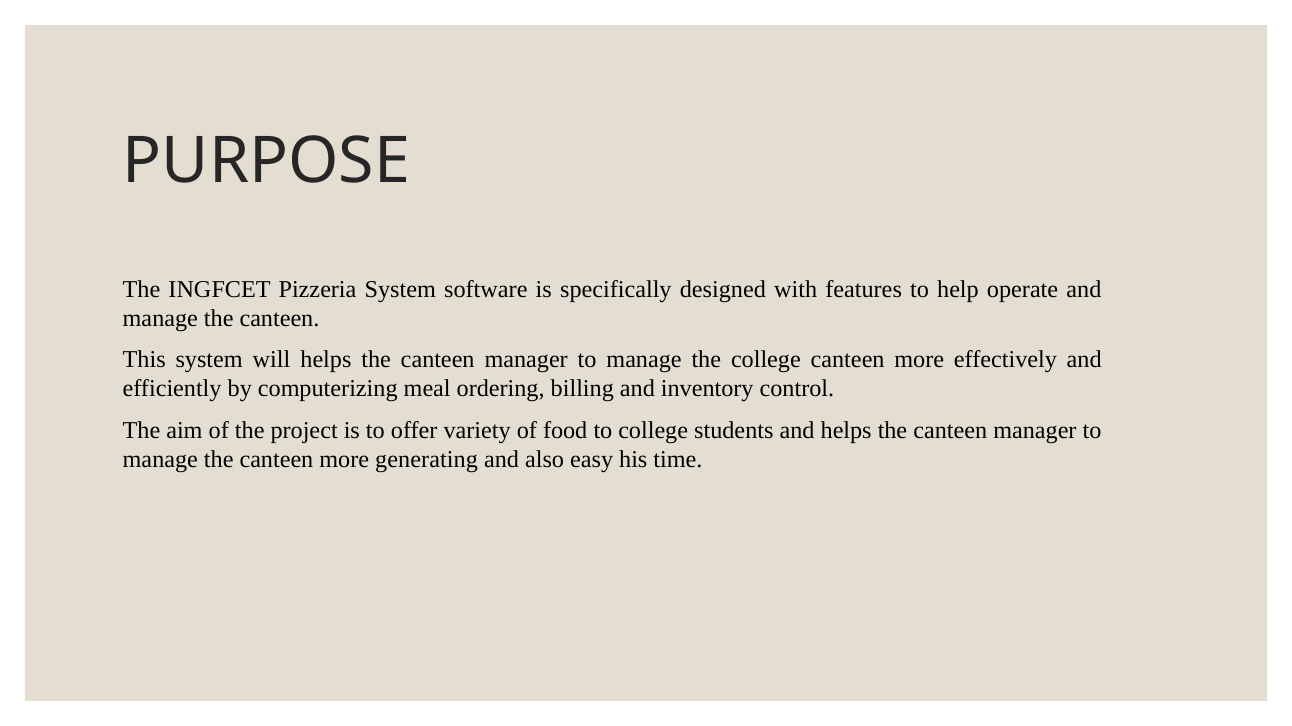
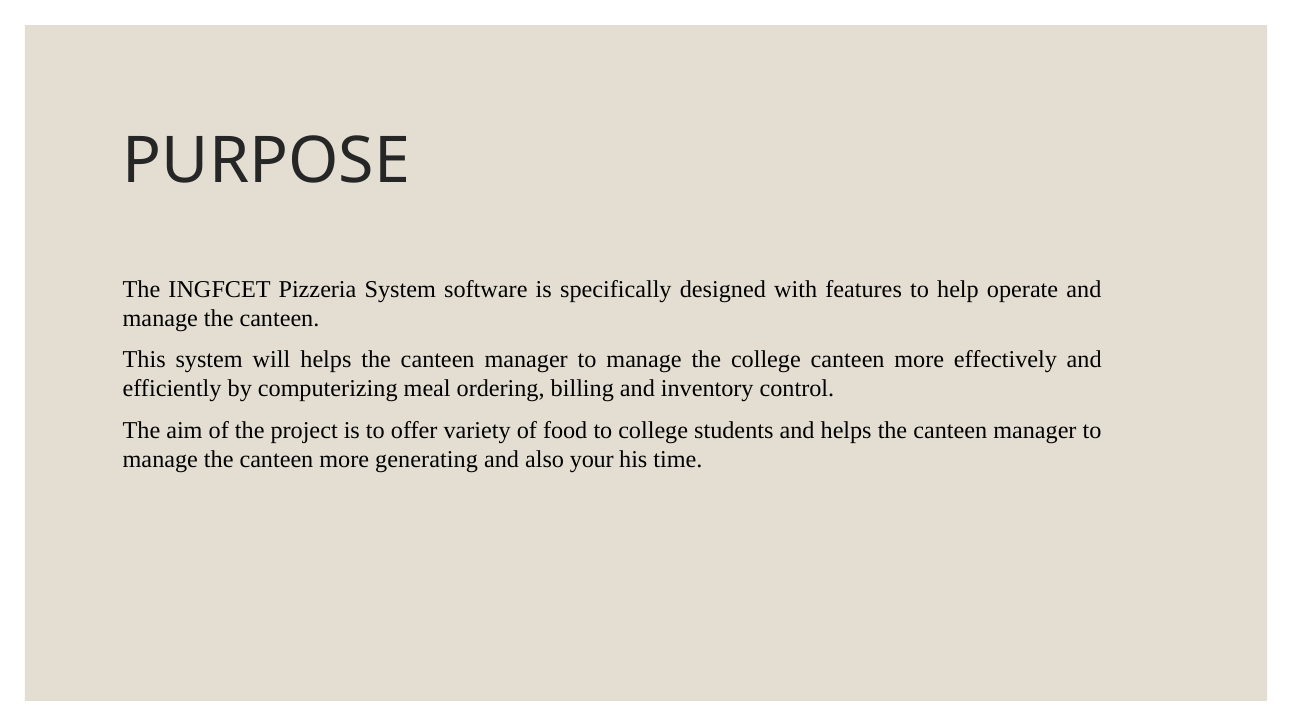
easy: easy -> your
